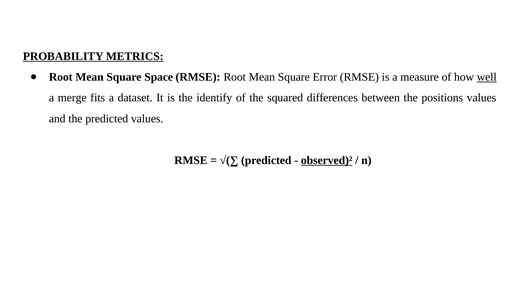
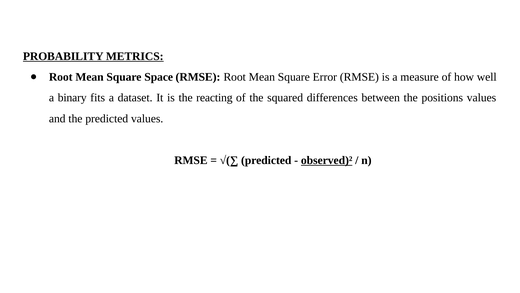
well underline: present -> none
merge: merge -> binary
identify: identify -> reacting
